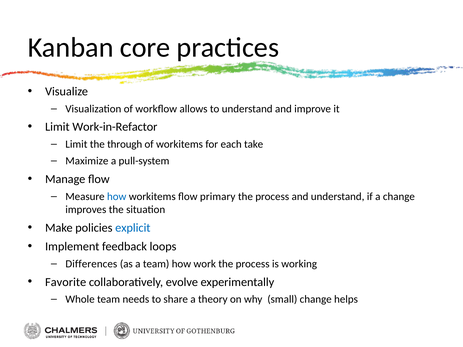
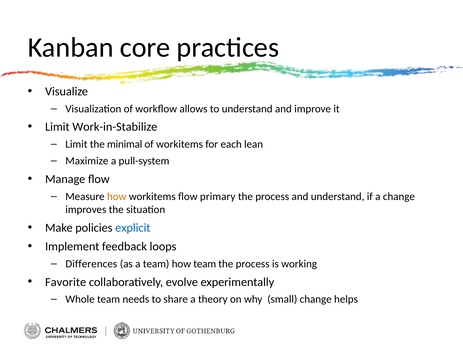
Work-in-Refactor: Work-in-Refactor -> Work-in-Stabilize
through: through -> minimal
take: take -> lean
how at (117, 197) colour: blue -> orange
how work: work -> team
